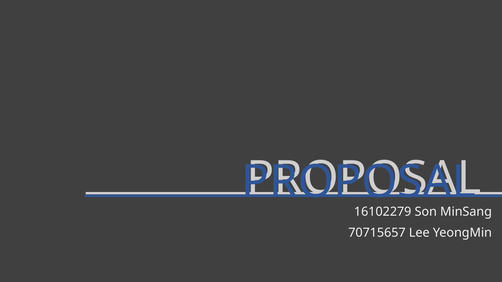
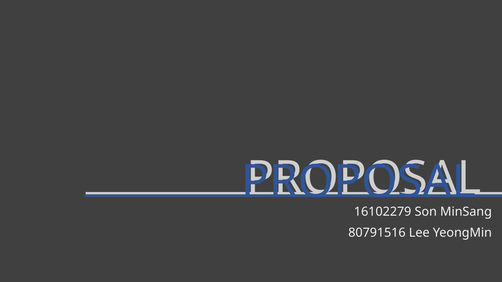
70715657: 70715657 -> 80791516
